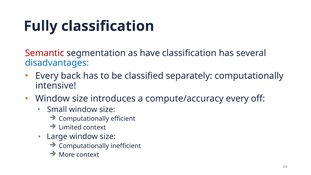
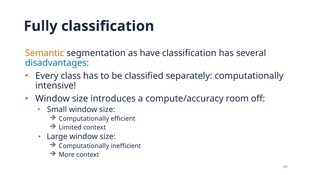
Semantic colour: red -> orange
back: back -> class
compute/accuracy every: every -> room
